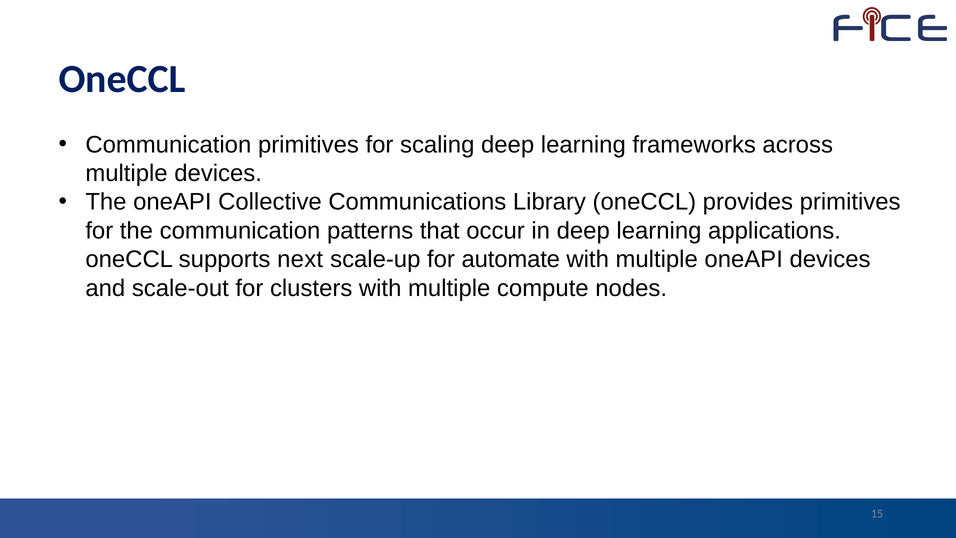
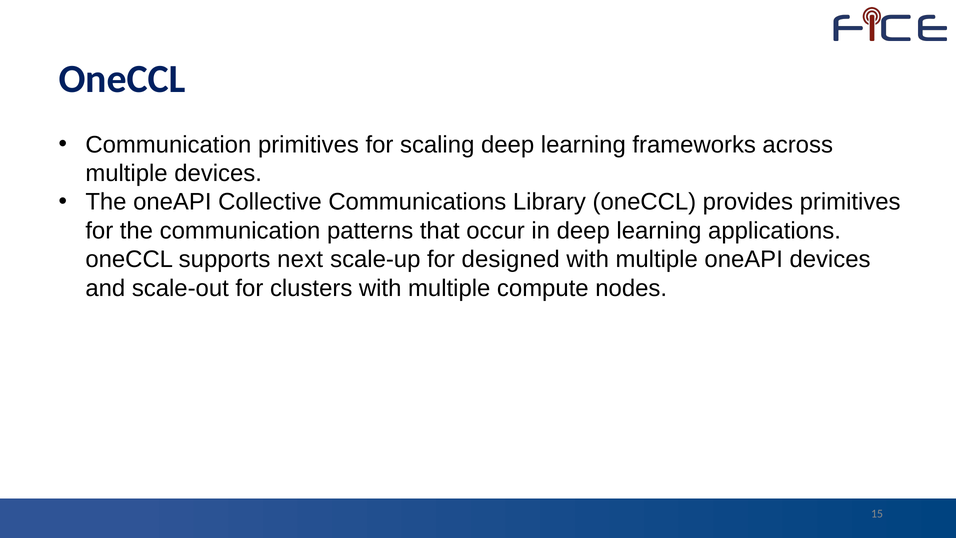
automate: automate -> designed
